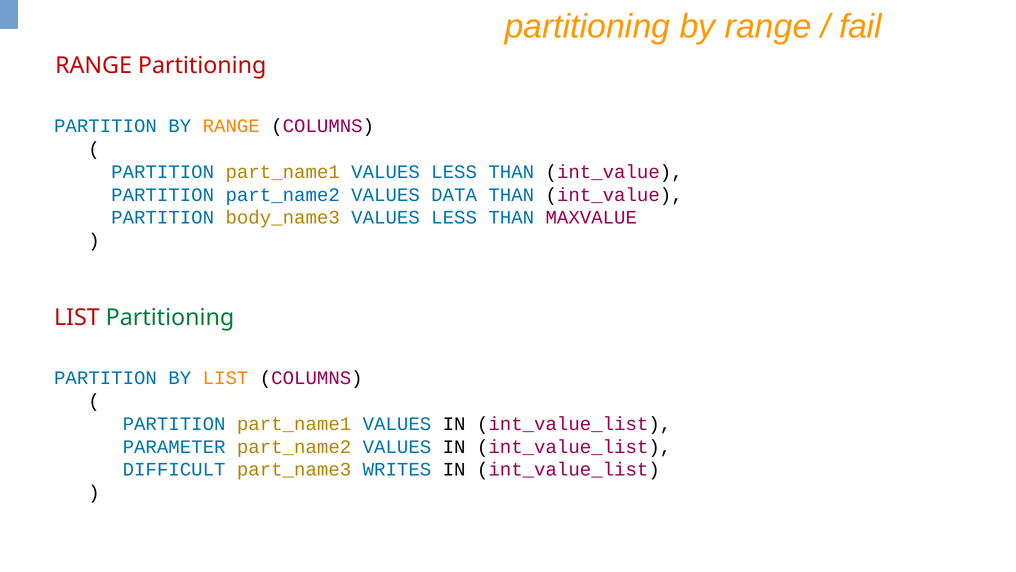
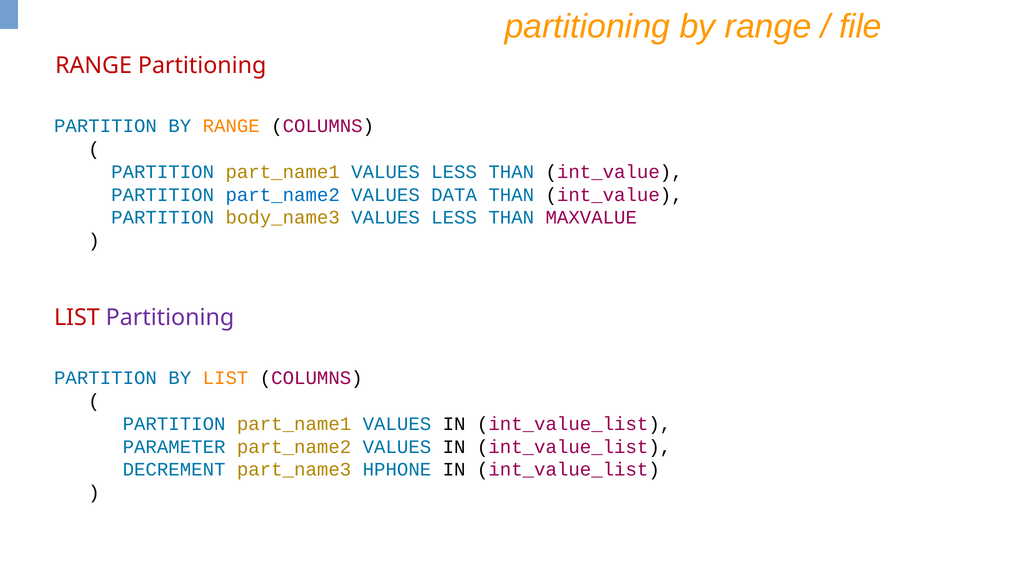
fail: fail -> file
Partitioning at (170, 317) colour: green -> purple
DIFFICULT: DIFFICULT -> DECREMENT
WRITES: WRITES -> HPHONE
